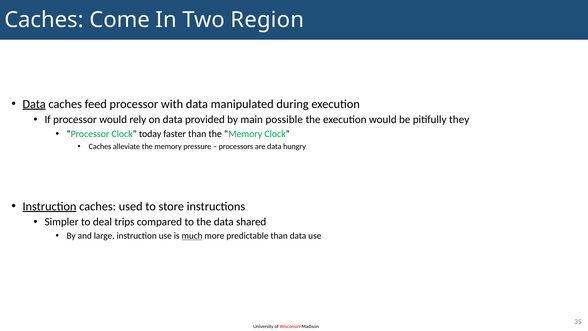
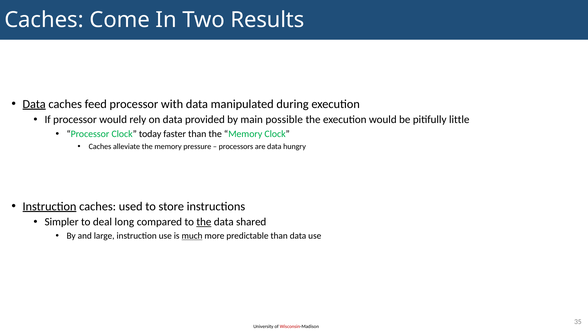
Region: Region -> Results
they: they -> little
trips: trips -> long
the at (204, 222) underline: none -> present
